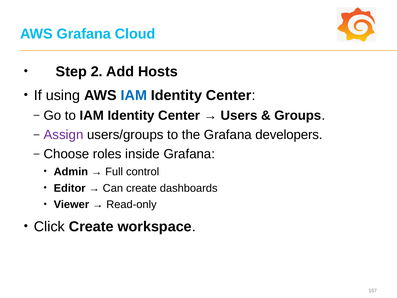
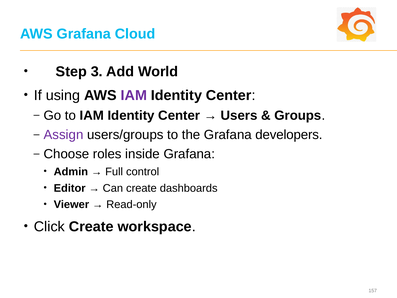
2: 2 -> 3
Hosts: Hosts -> World
IAM at (134, 95) colour: blue -> purple
